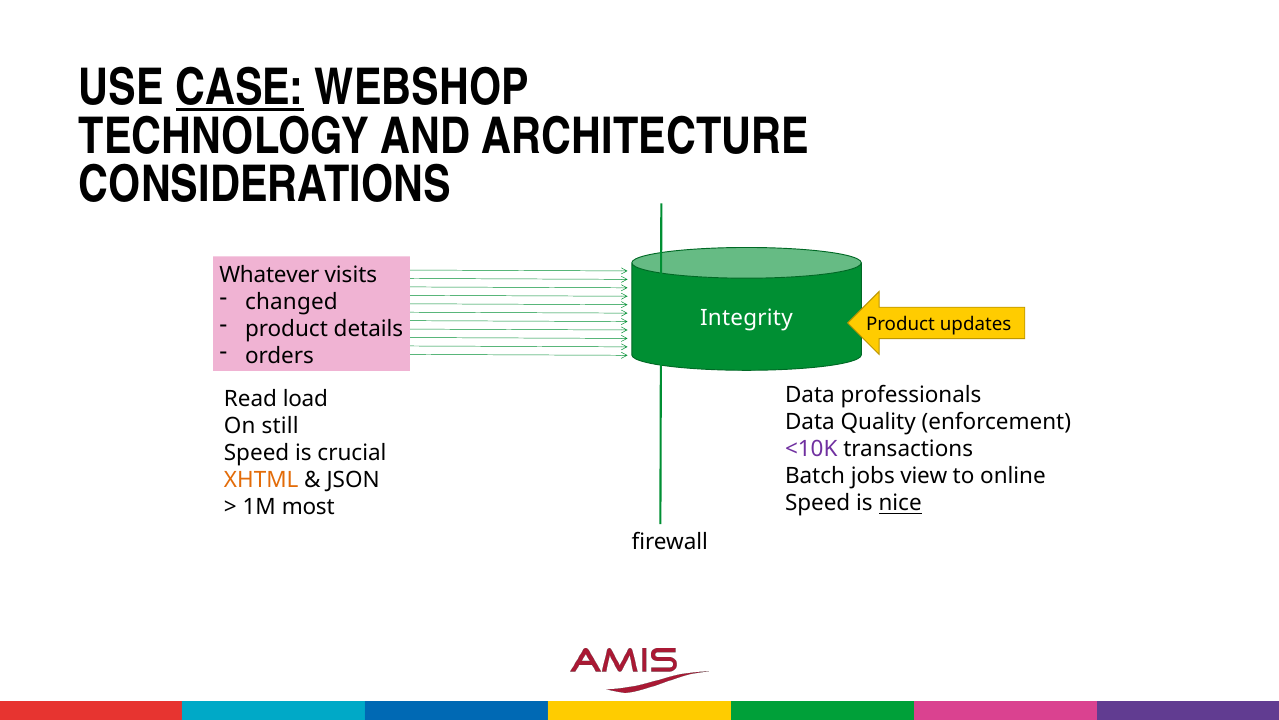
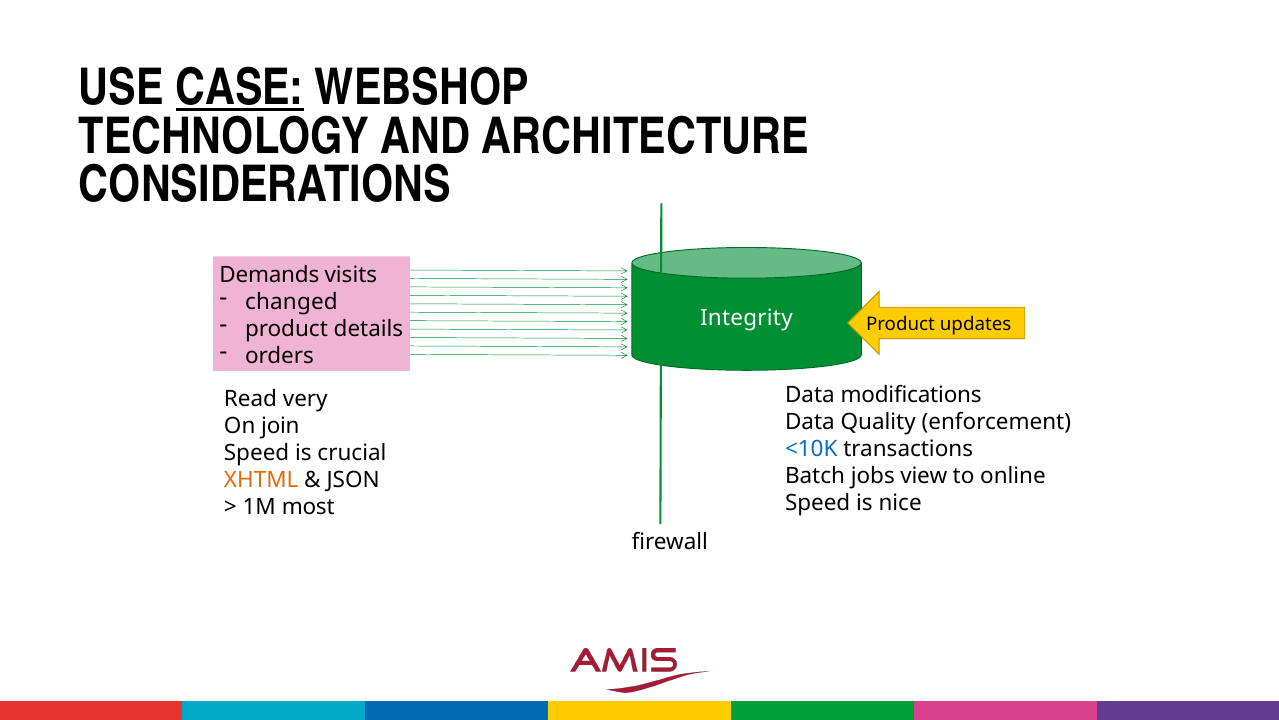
Whatever: Whatever -> Demands
professionals: professionals -> modifications
load: load -> very
still: still -> join
<10K colour: purple -> blue
nice underline: present -> none
